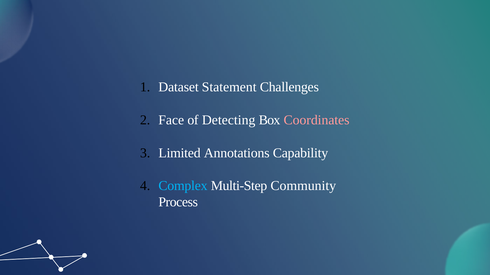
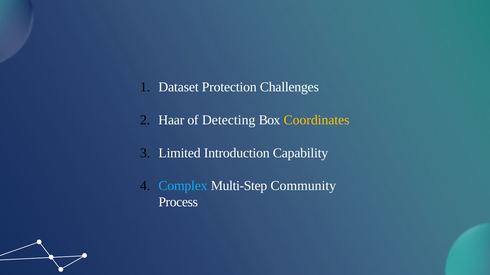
Statement: Statement -> Protection
Face: Face -> Haar
Coordinates colour: pink -> yellow
Annotations: Annotations -> Introduction
